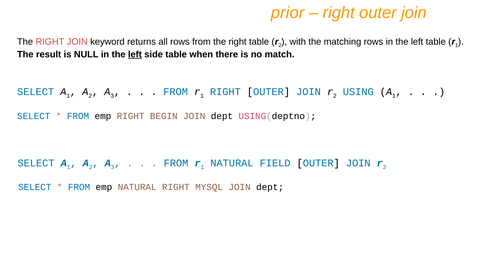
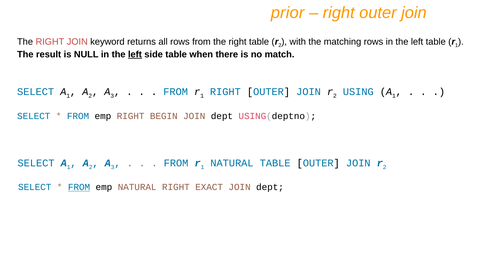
NATURAL FIELD: FIELD -> TABLE
FROM at (79, 187) underline: none -> present
MYSQL: MYSQL -> EXACT
